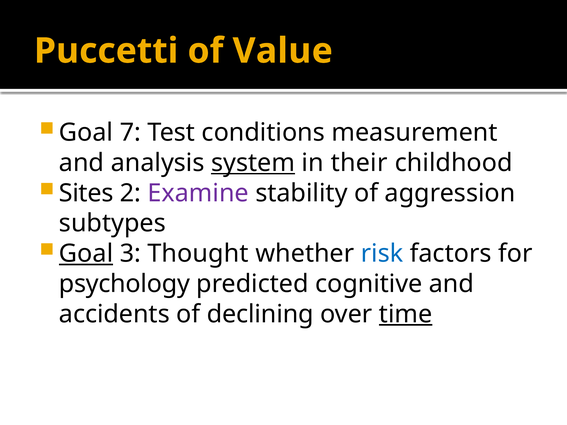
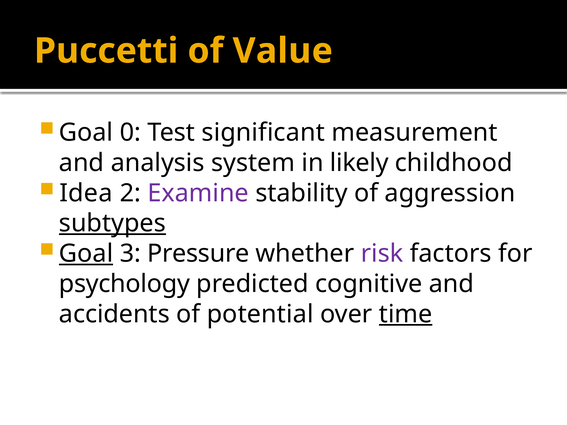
7: 7 -> 0
conditions: conditions -> significant
system underline: present -> none
their: their -> likely
Sites: Sites -> Idea
subtypes underline: none -> present
Thought: Thought -> Pressure
risk colour: blue -> purple
declining: declining -> potential
